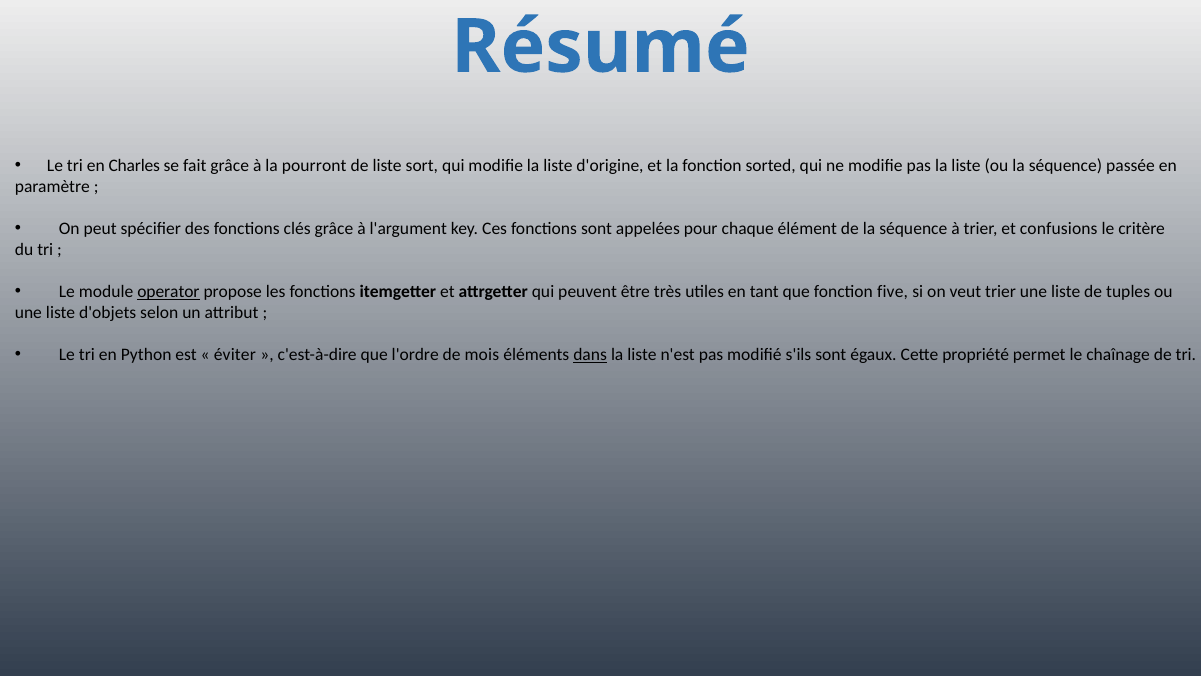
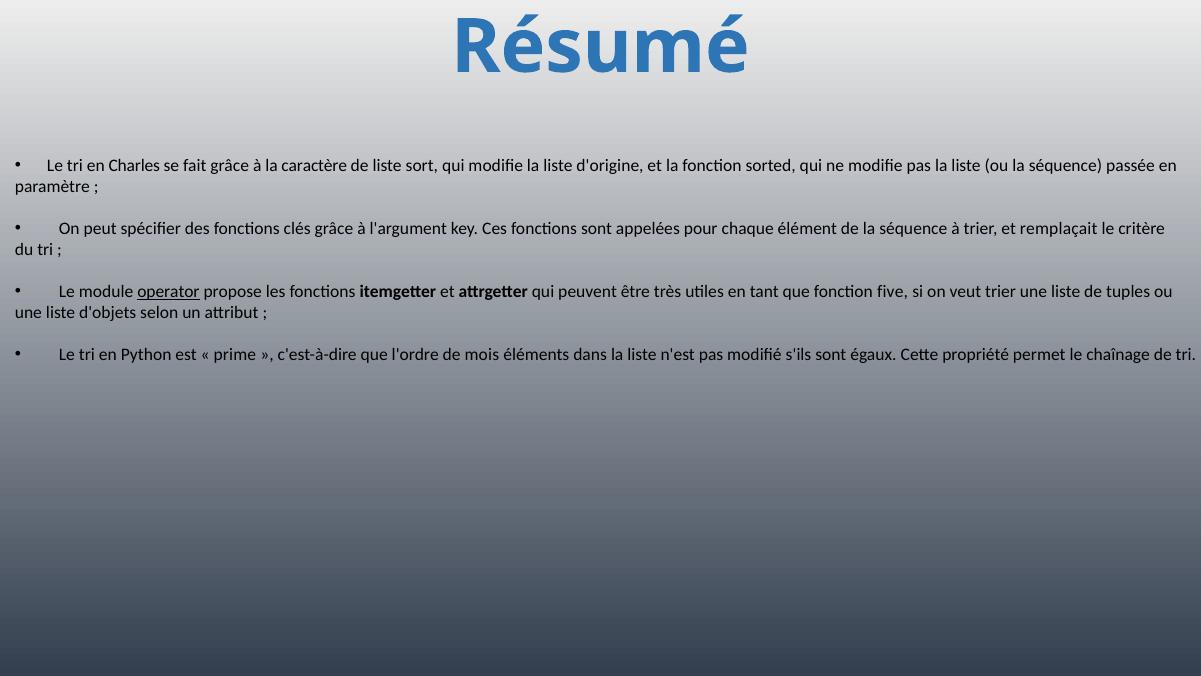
pourront: pourront -> caractère
confusions: confusions -> remplaçait
éviter: éviter -> prime
dans underline: present -> none
